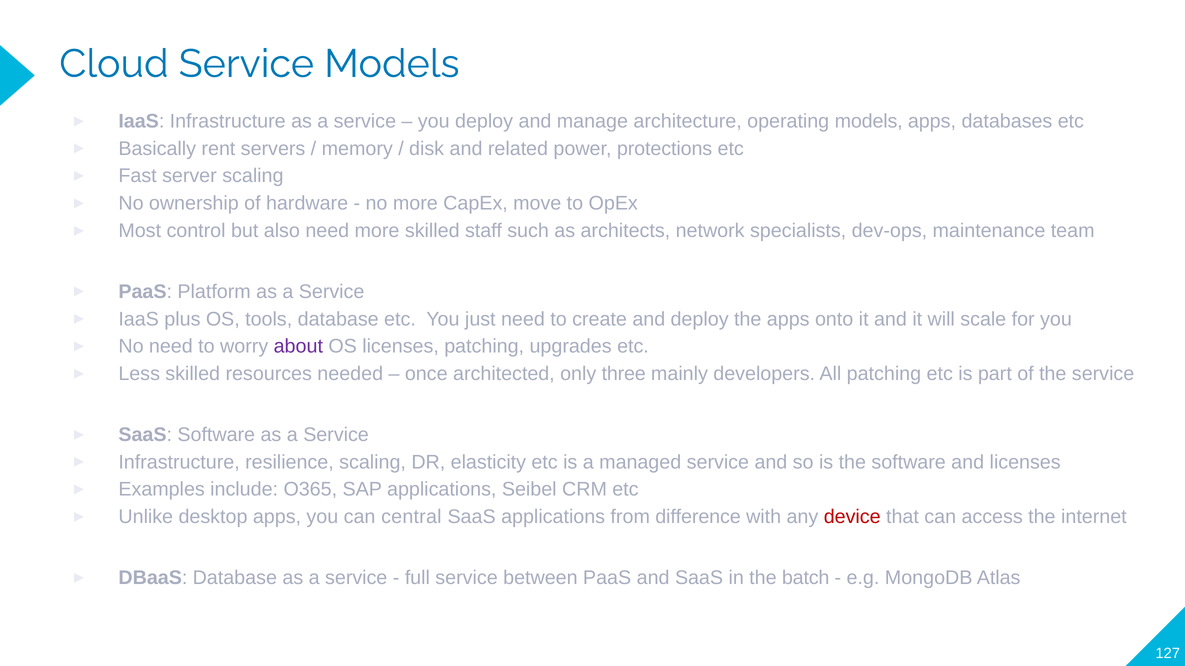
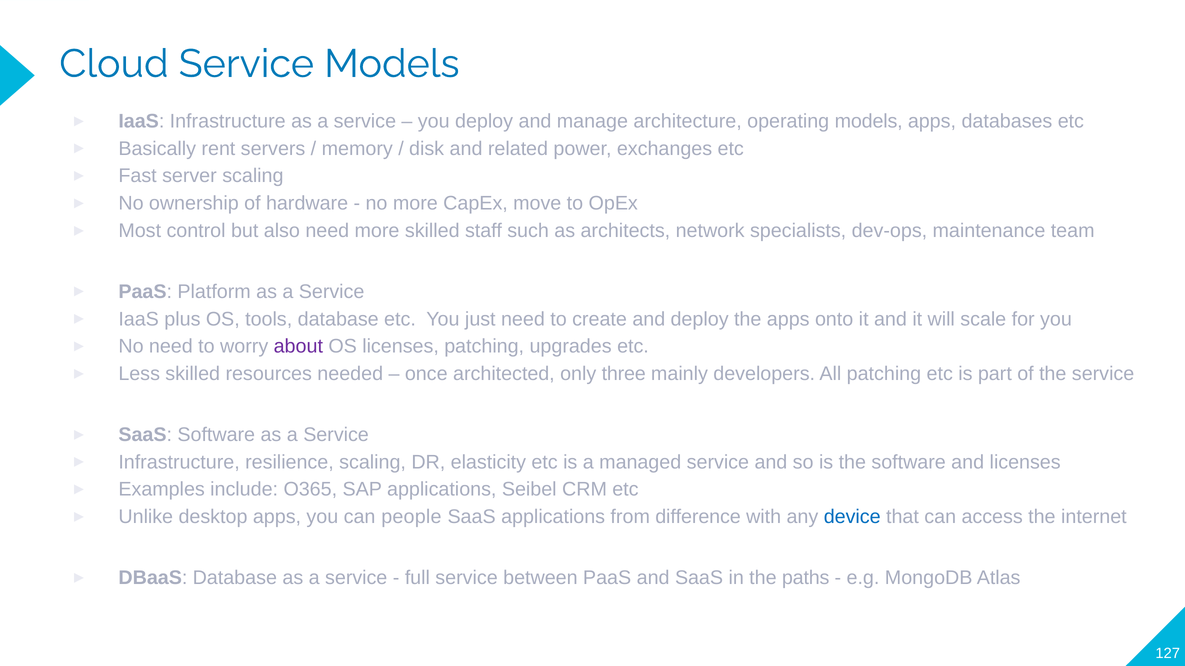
protections: protections -> exchanges
central: central -> people
device colour: red -> blue
batch: batch -> paths
